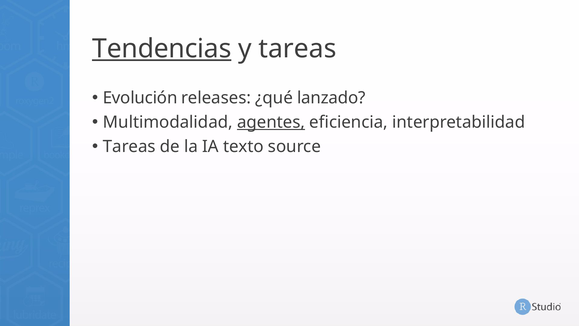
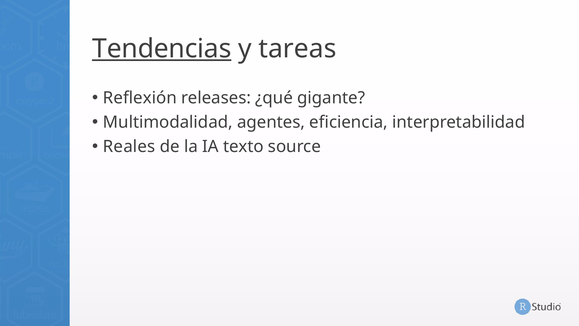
Evolución: Evolución -> Reflexión
lanzado: lanzado -> gigante
agentes underline: present -> none
Tareas at (129, 146): Tareas -> Reales
